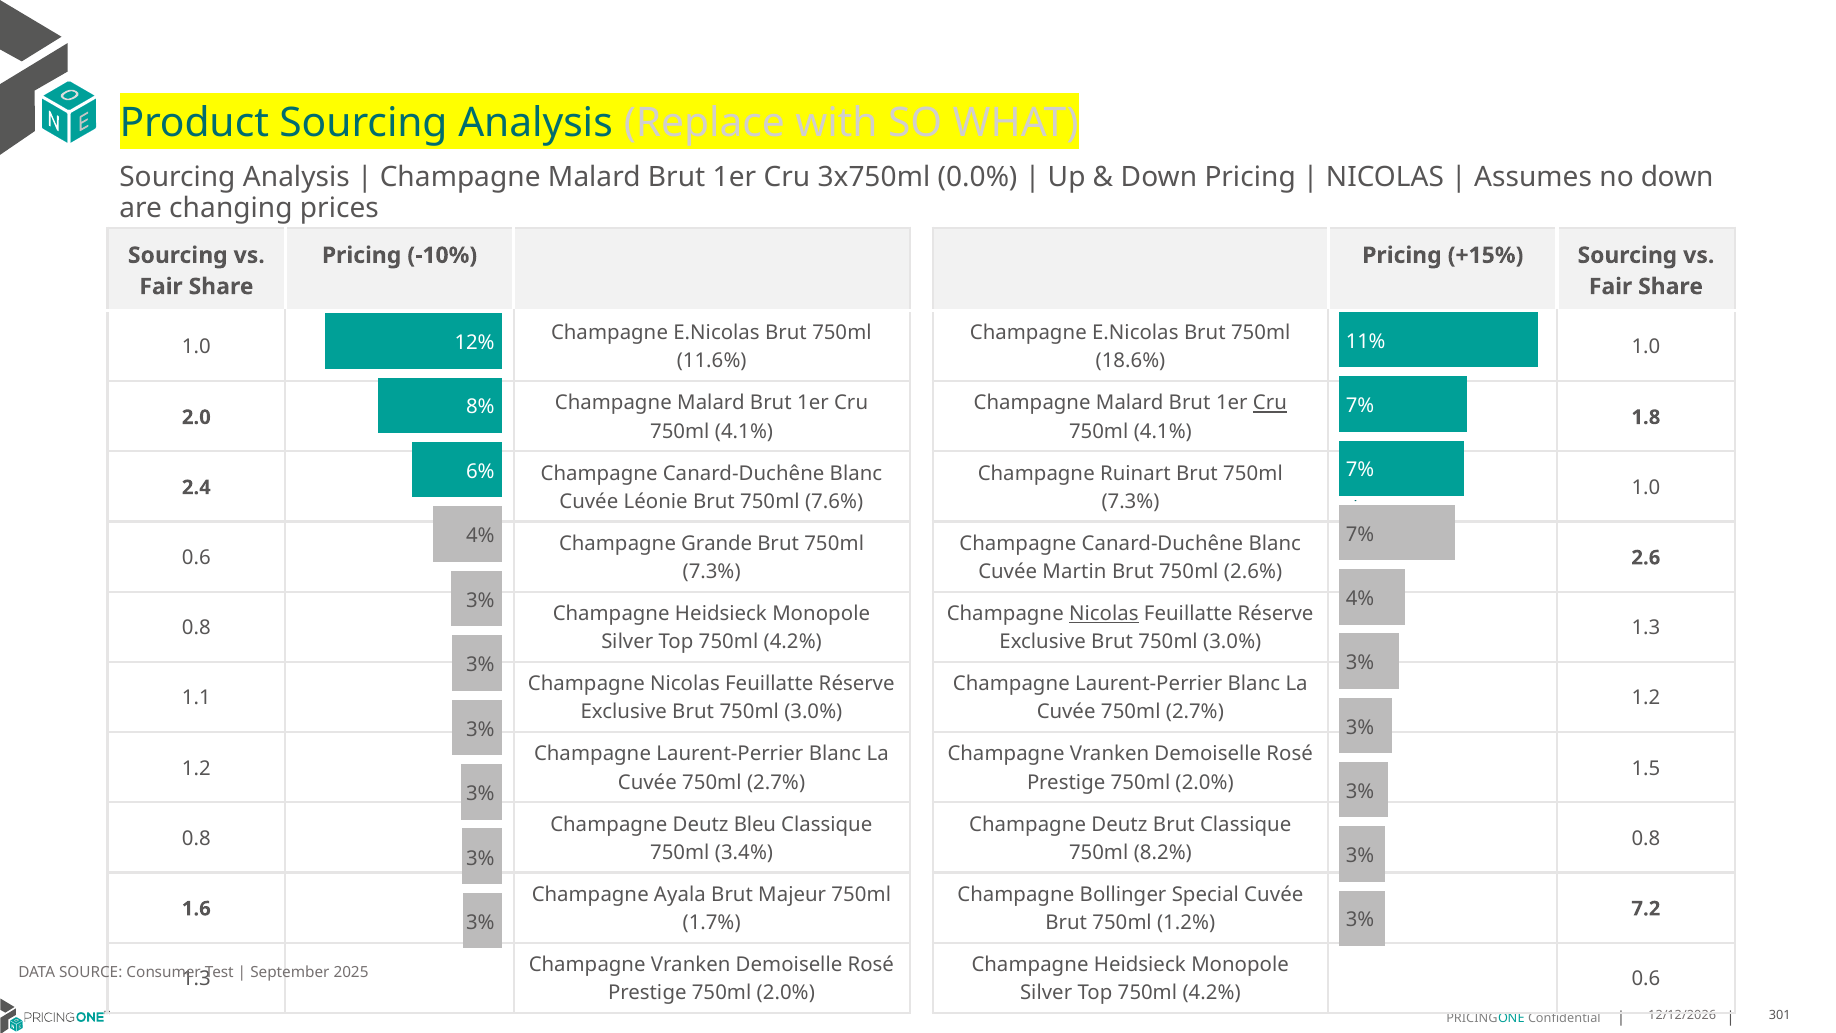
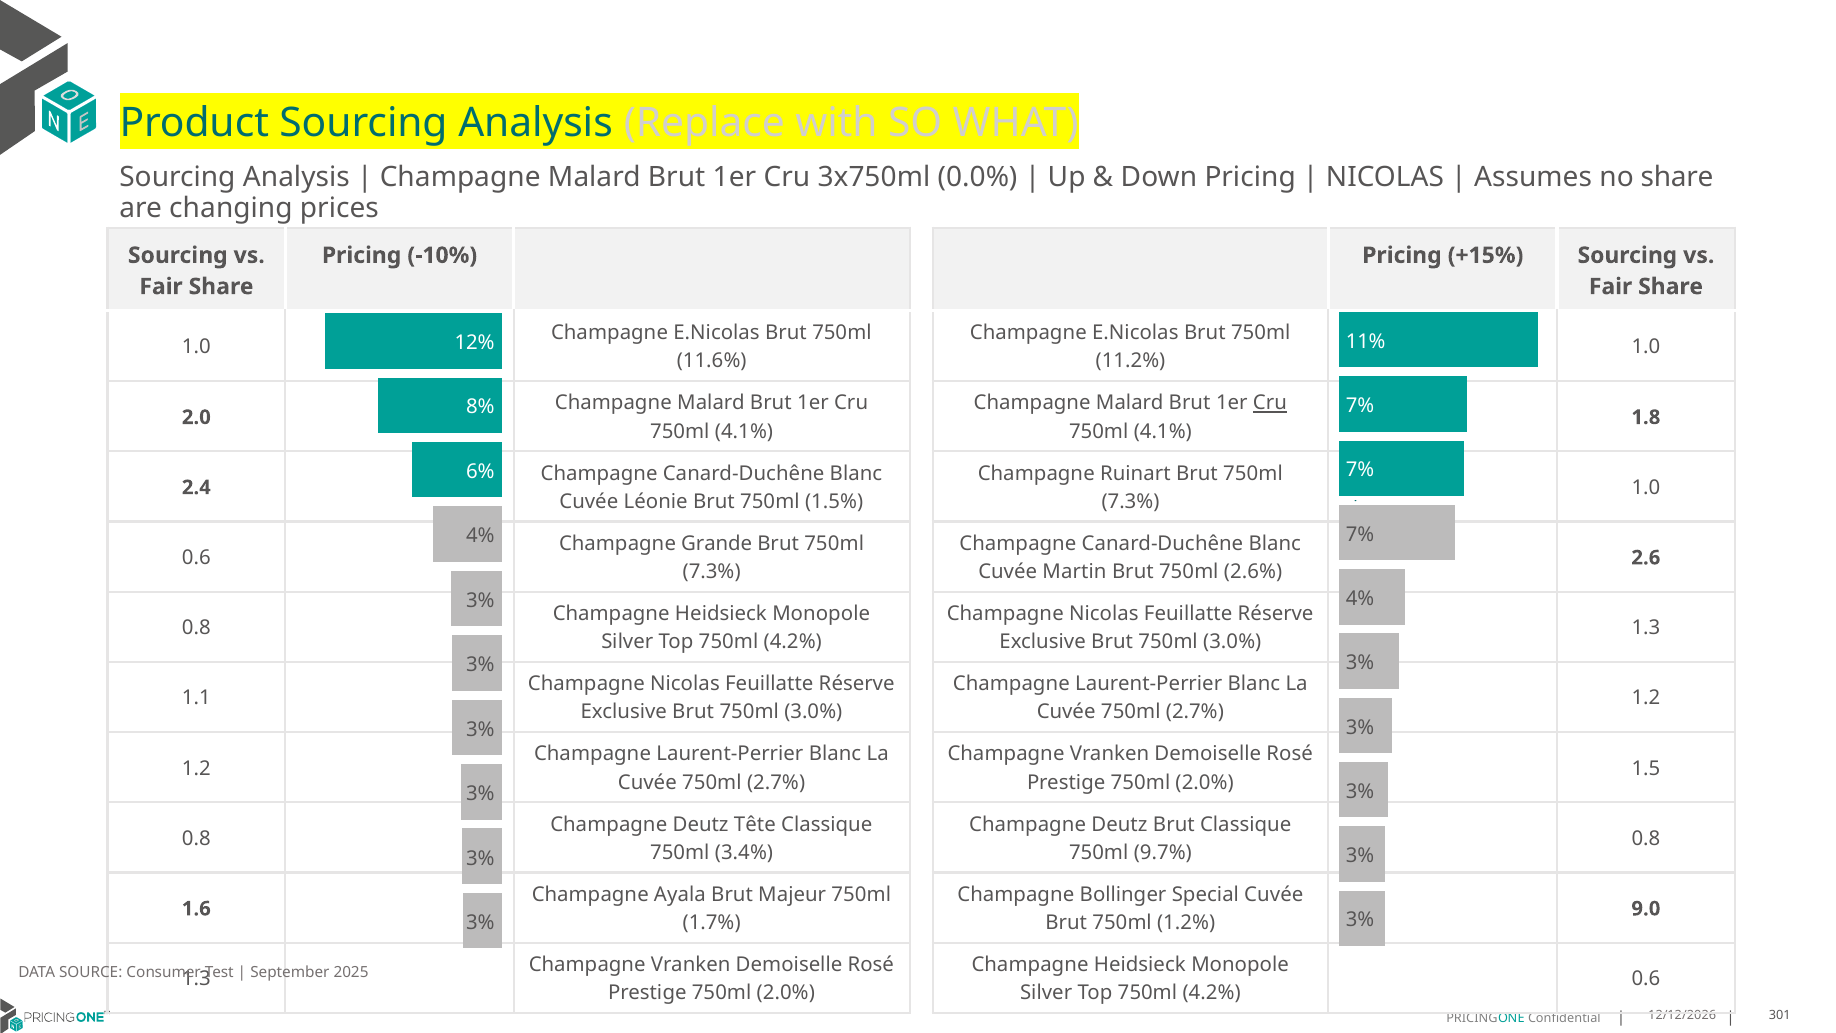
no down: down -> share
18.6%: 18.6% -> 11.2%
7.6%: 7.6% -> 1.5%
Nicolas at (1104, 614) underline: present -> none
Bleu: Bleu -> Tête
8.2%: 8.2% -> 9.7%
7.2: 7.2 -> 9.0
